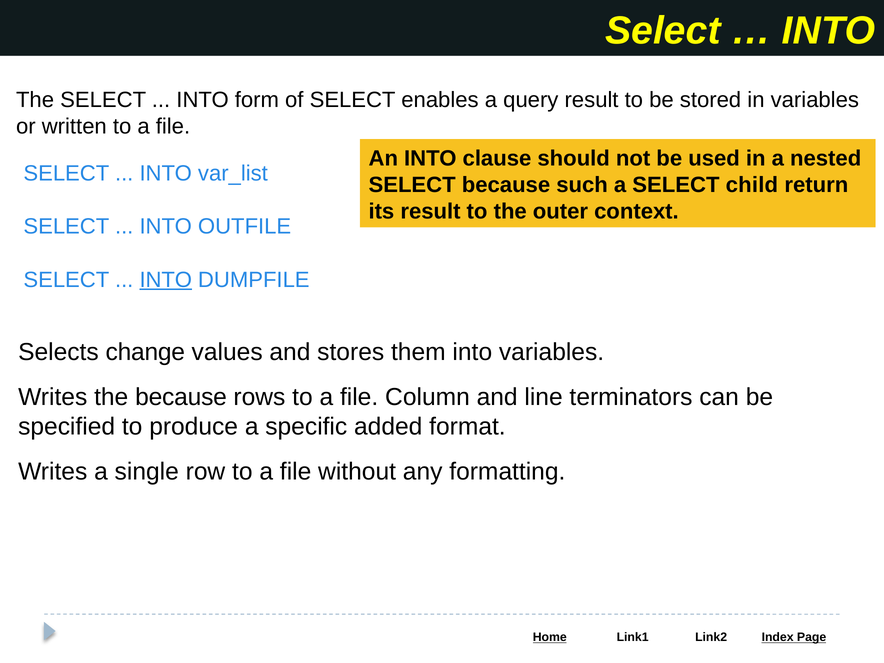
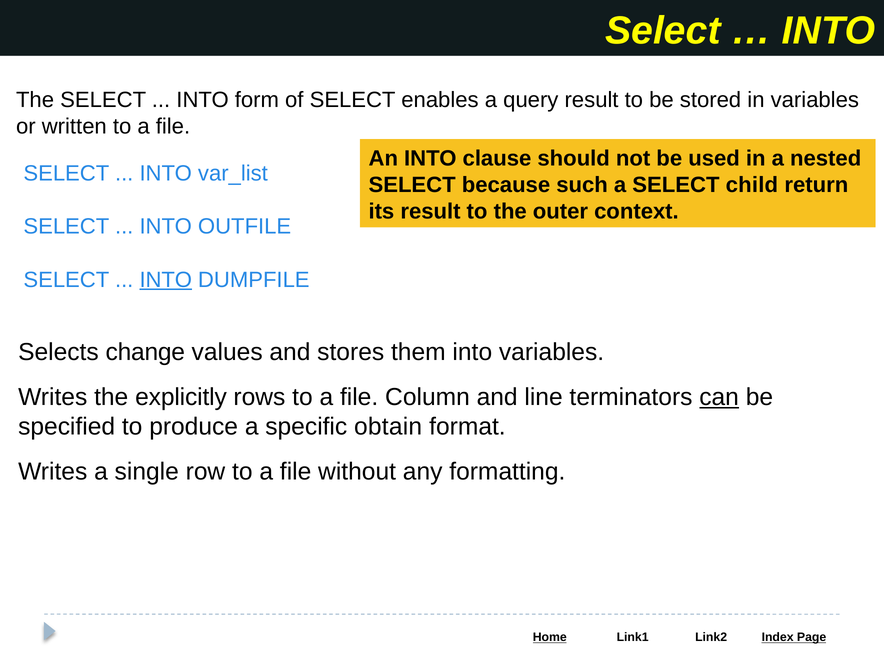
the because: because -> explicitly
can underline: none -> present
added: added -> obtain
